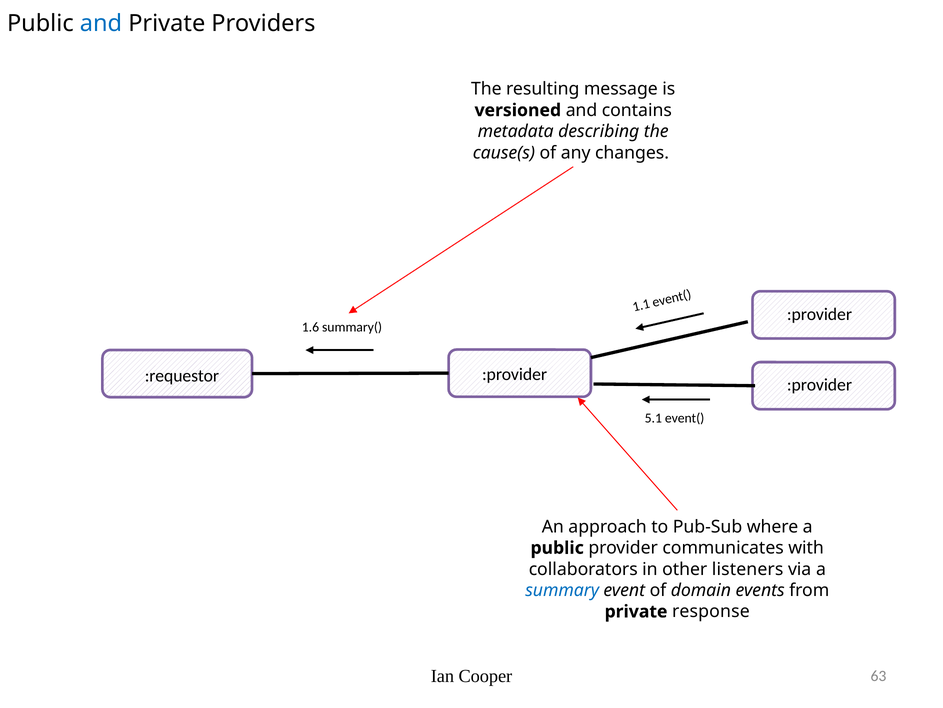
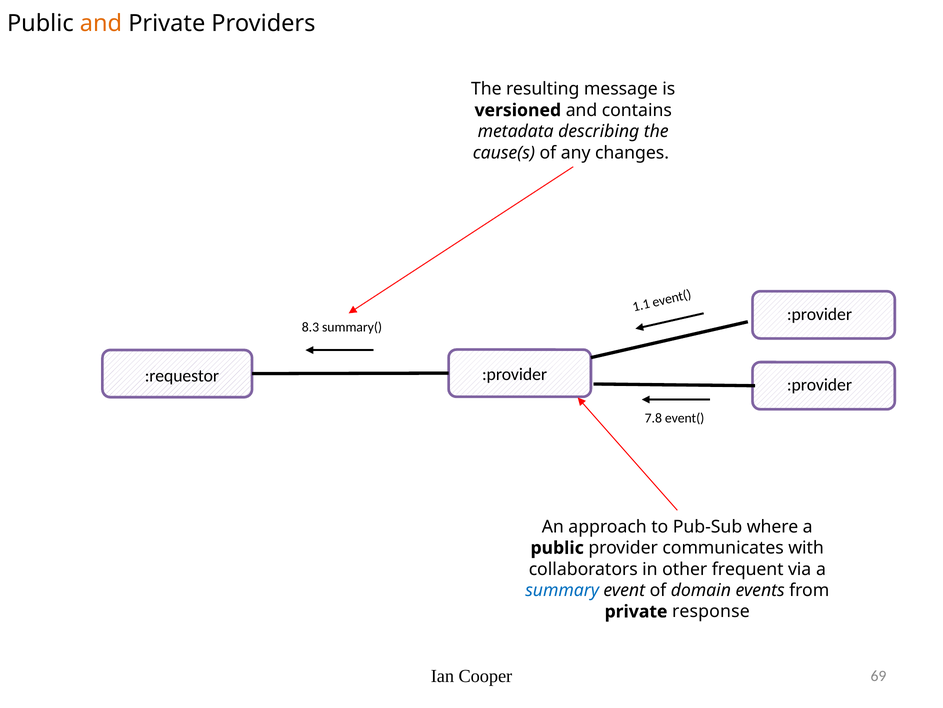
and at (101, 23) colour: blue -> orange
1.6: 1.6 -> 8.3
5.1: 5.1 -> 7.8
listeners: listeners -> frequent
63: 63 -> 69
